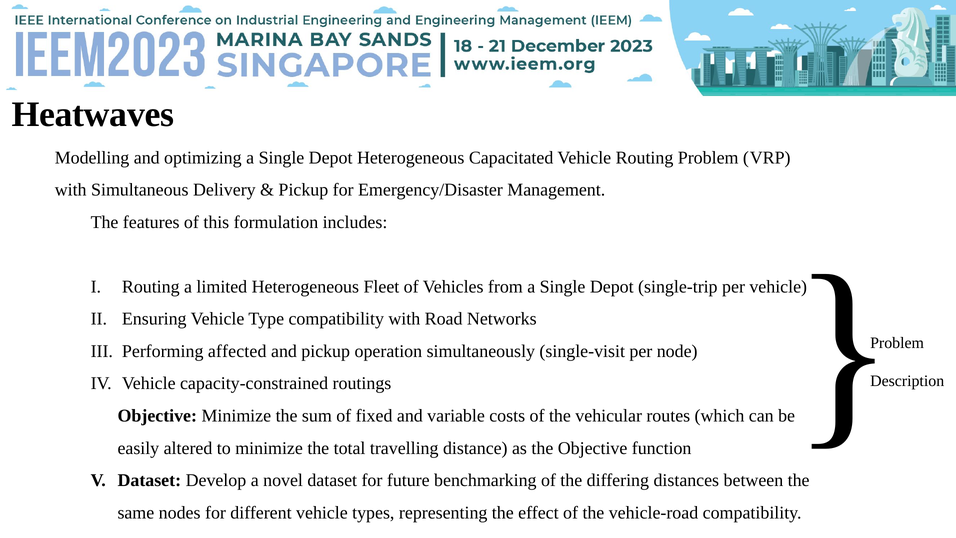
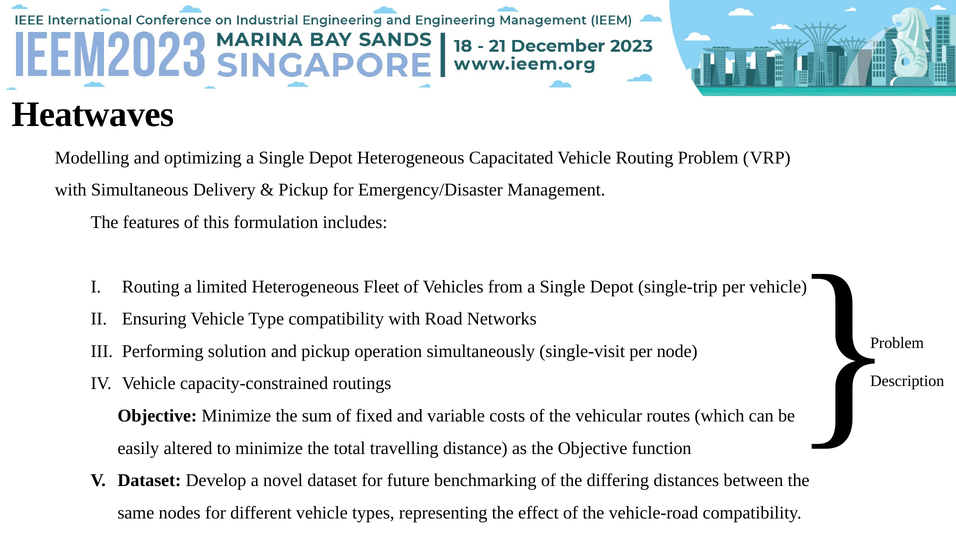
affected: affected -> solution
